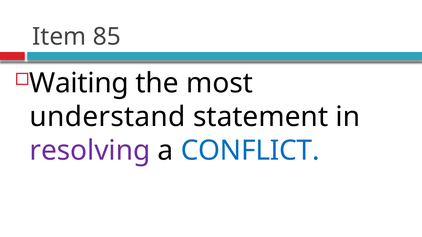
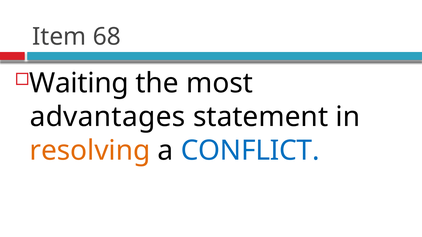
85: 85 -> 68
understand: understand -> advantages
resolving colour: purple -> orange
